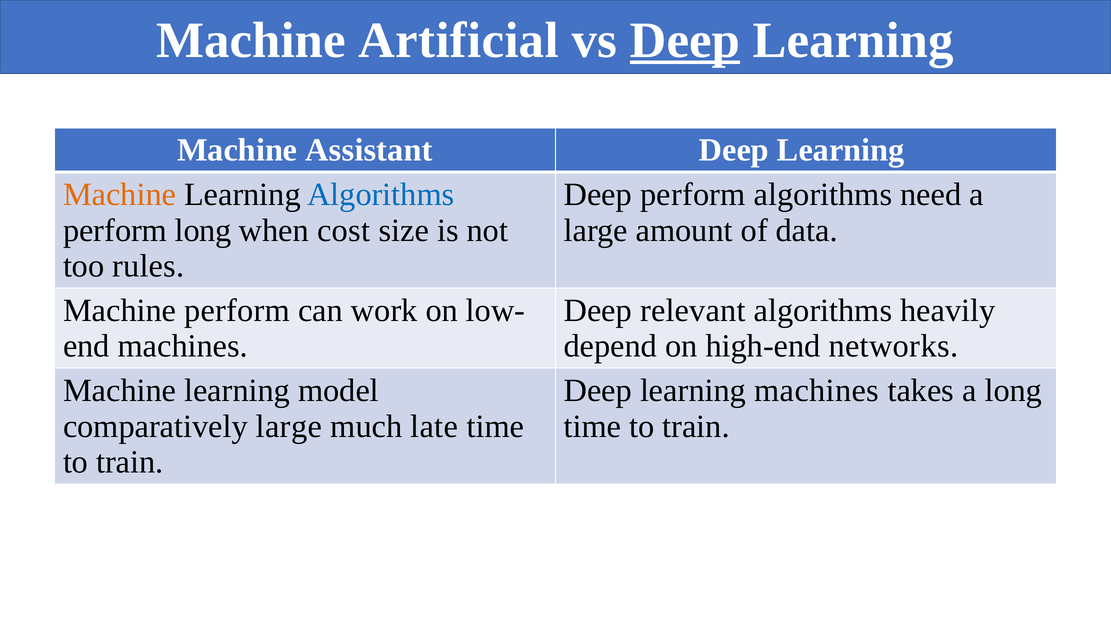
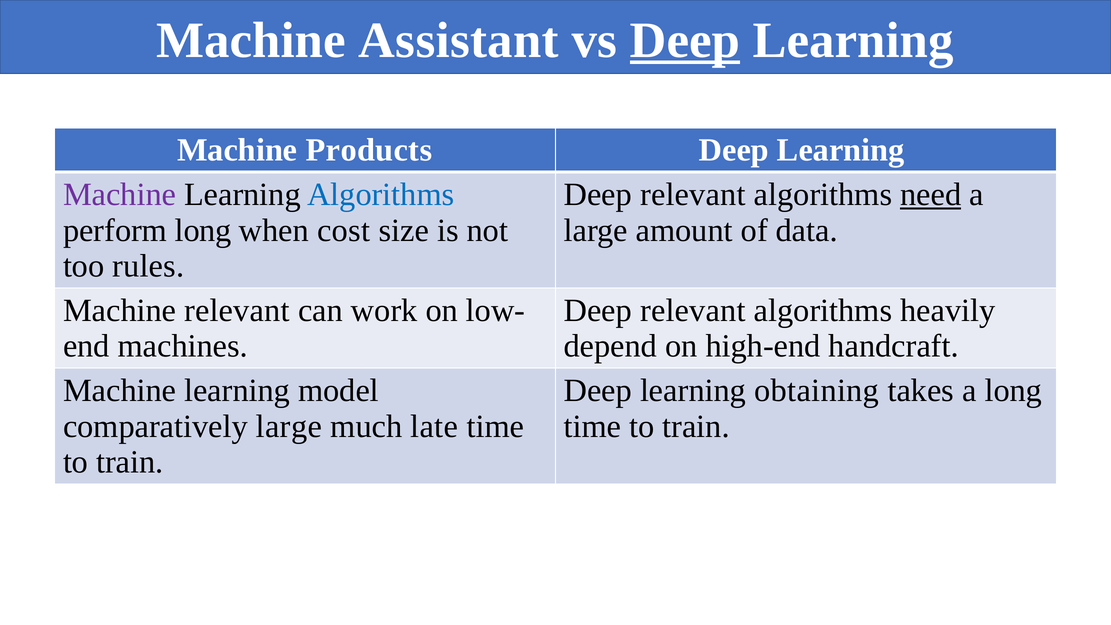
Artificial: Artificial -> Assistant
Assistant: Assistant -> Products
Machine at (120, 194) colour: orange -> purple
perform at (693, 194): perform -> relevant
need underline: none -> present
Machine perform: perform -> relevant
networks: networks -> handcraft
learning machines: machines -> obtaining
